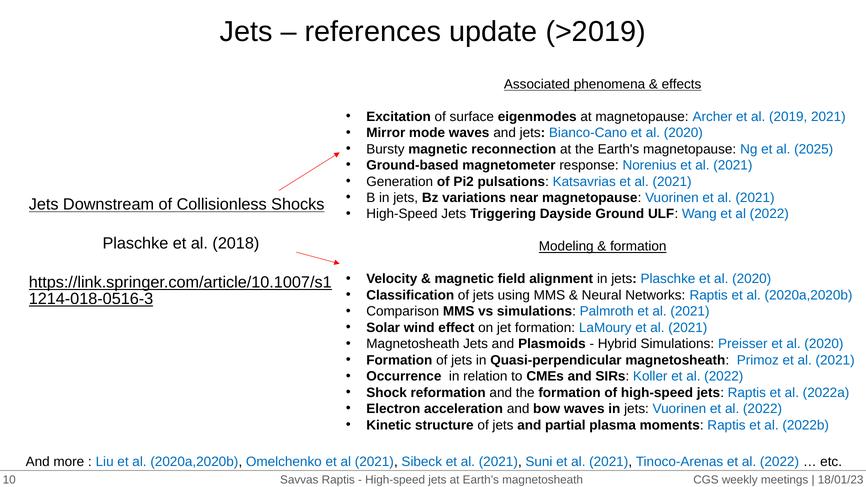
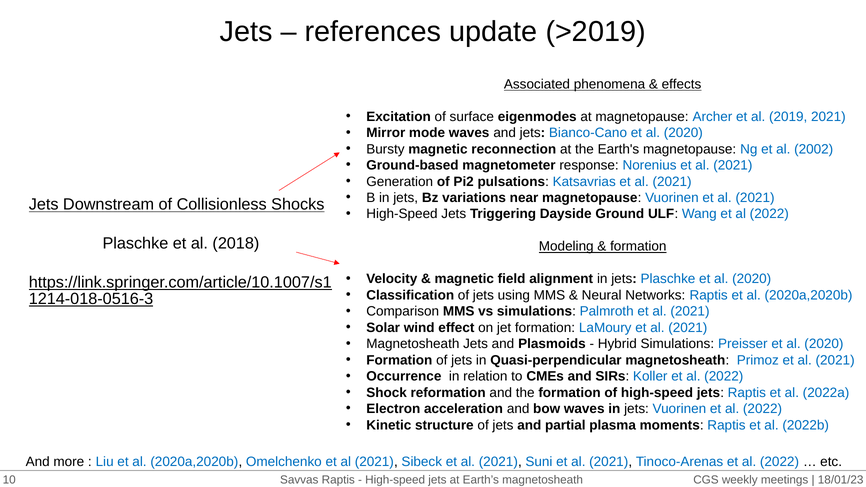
2025: 2025 -> 2002
